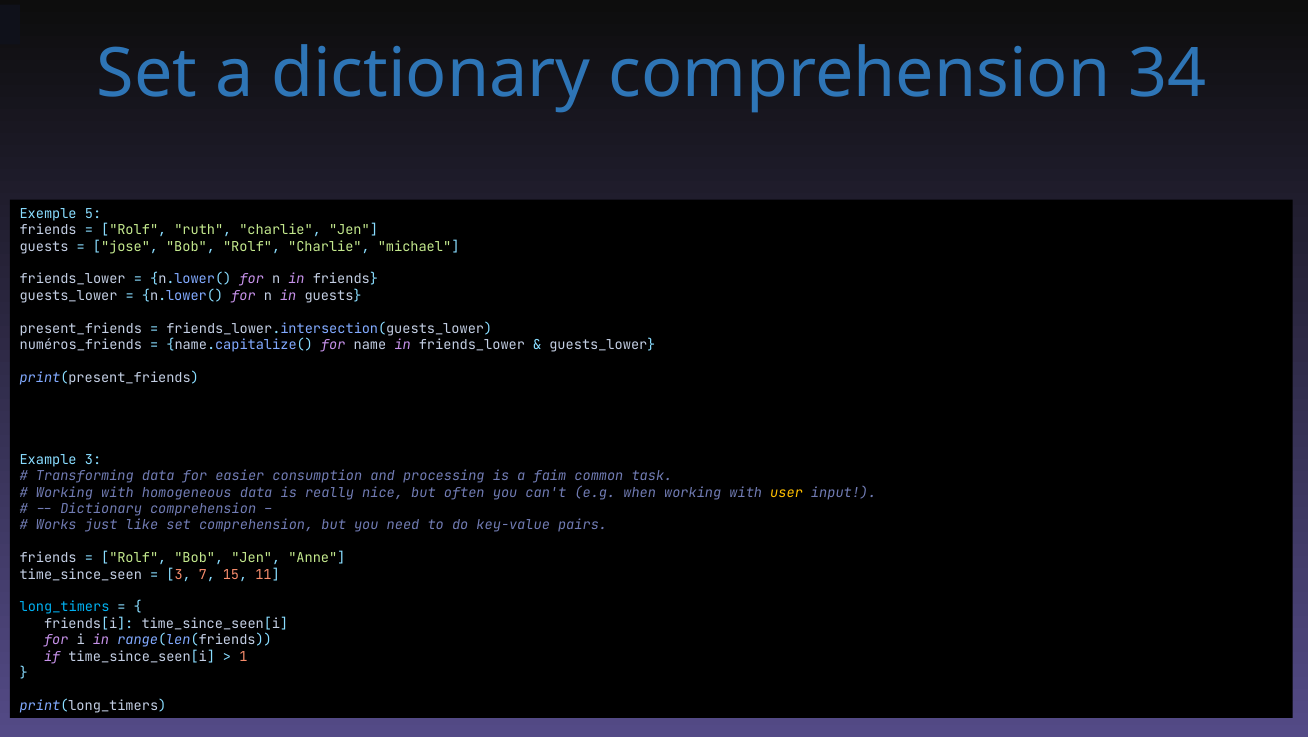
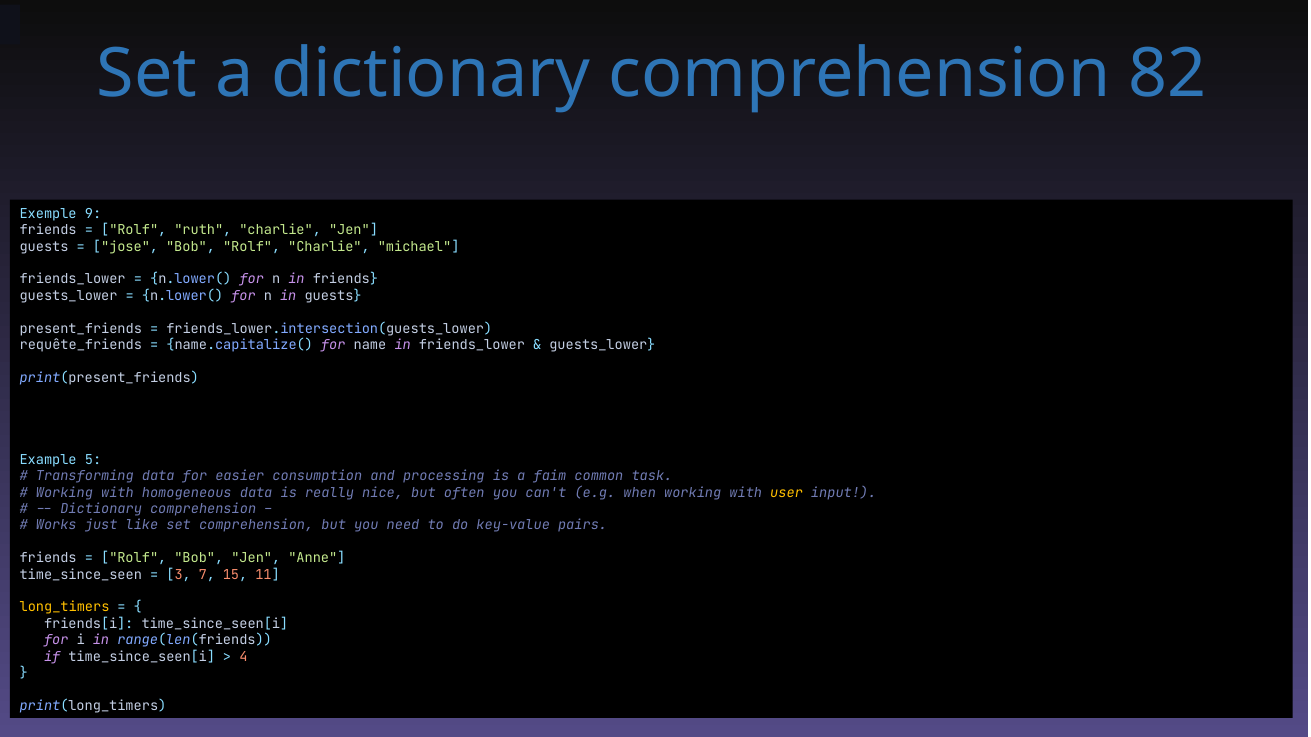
34: 34 -> 82
5: 5 -> 9
numéros_friends: numéros_friends -> requête_friends
Example 3: 3 -> 5
long_timers colour: light blue -> yellow
1: 1 -> 4
